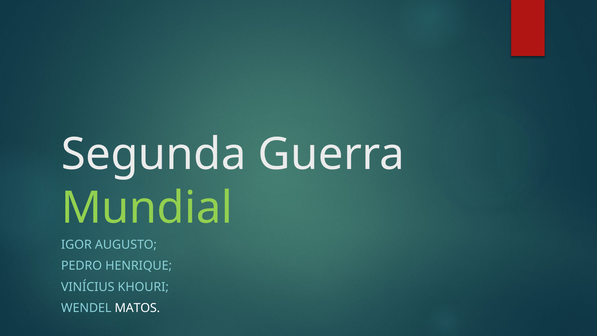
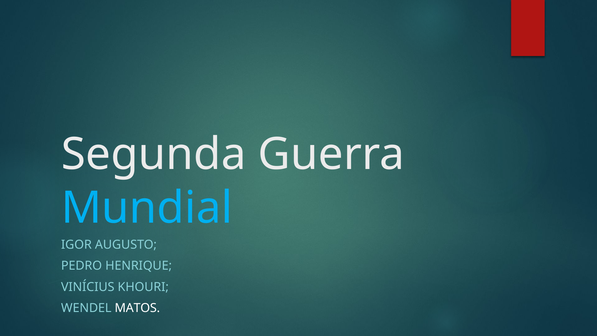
Mundial colour: light green -> light blue
